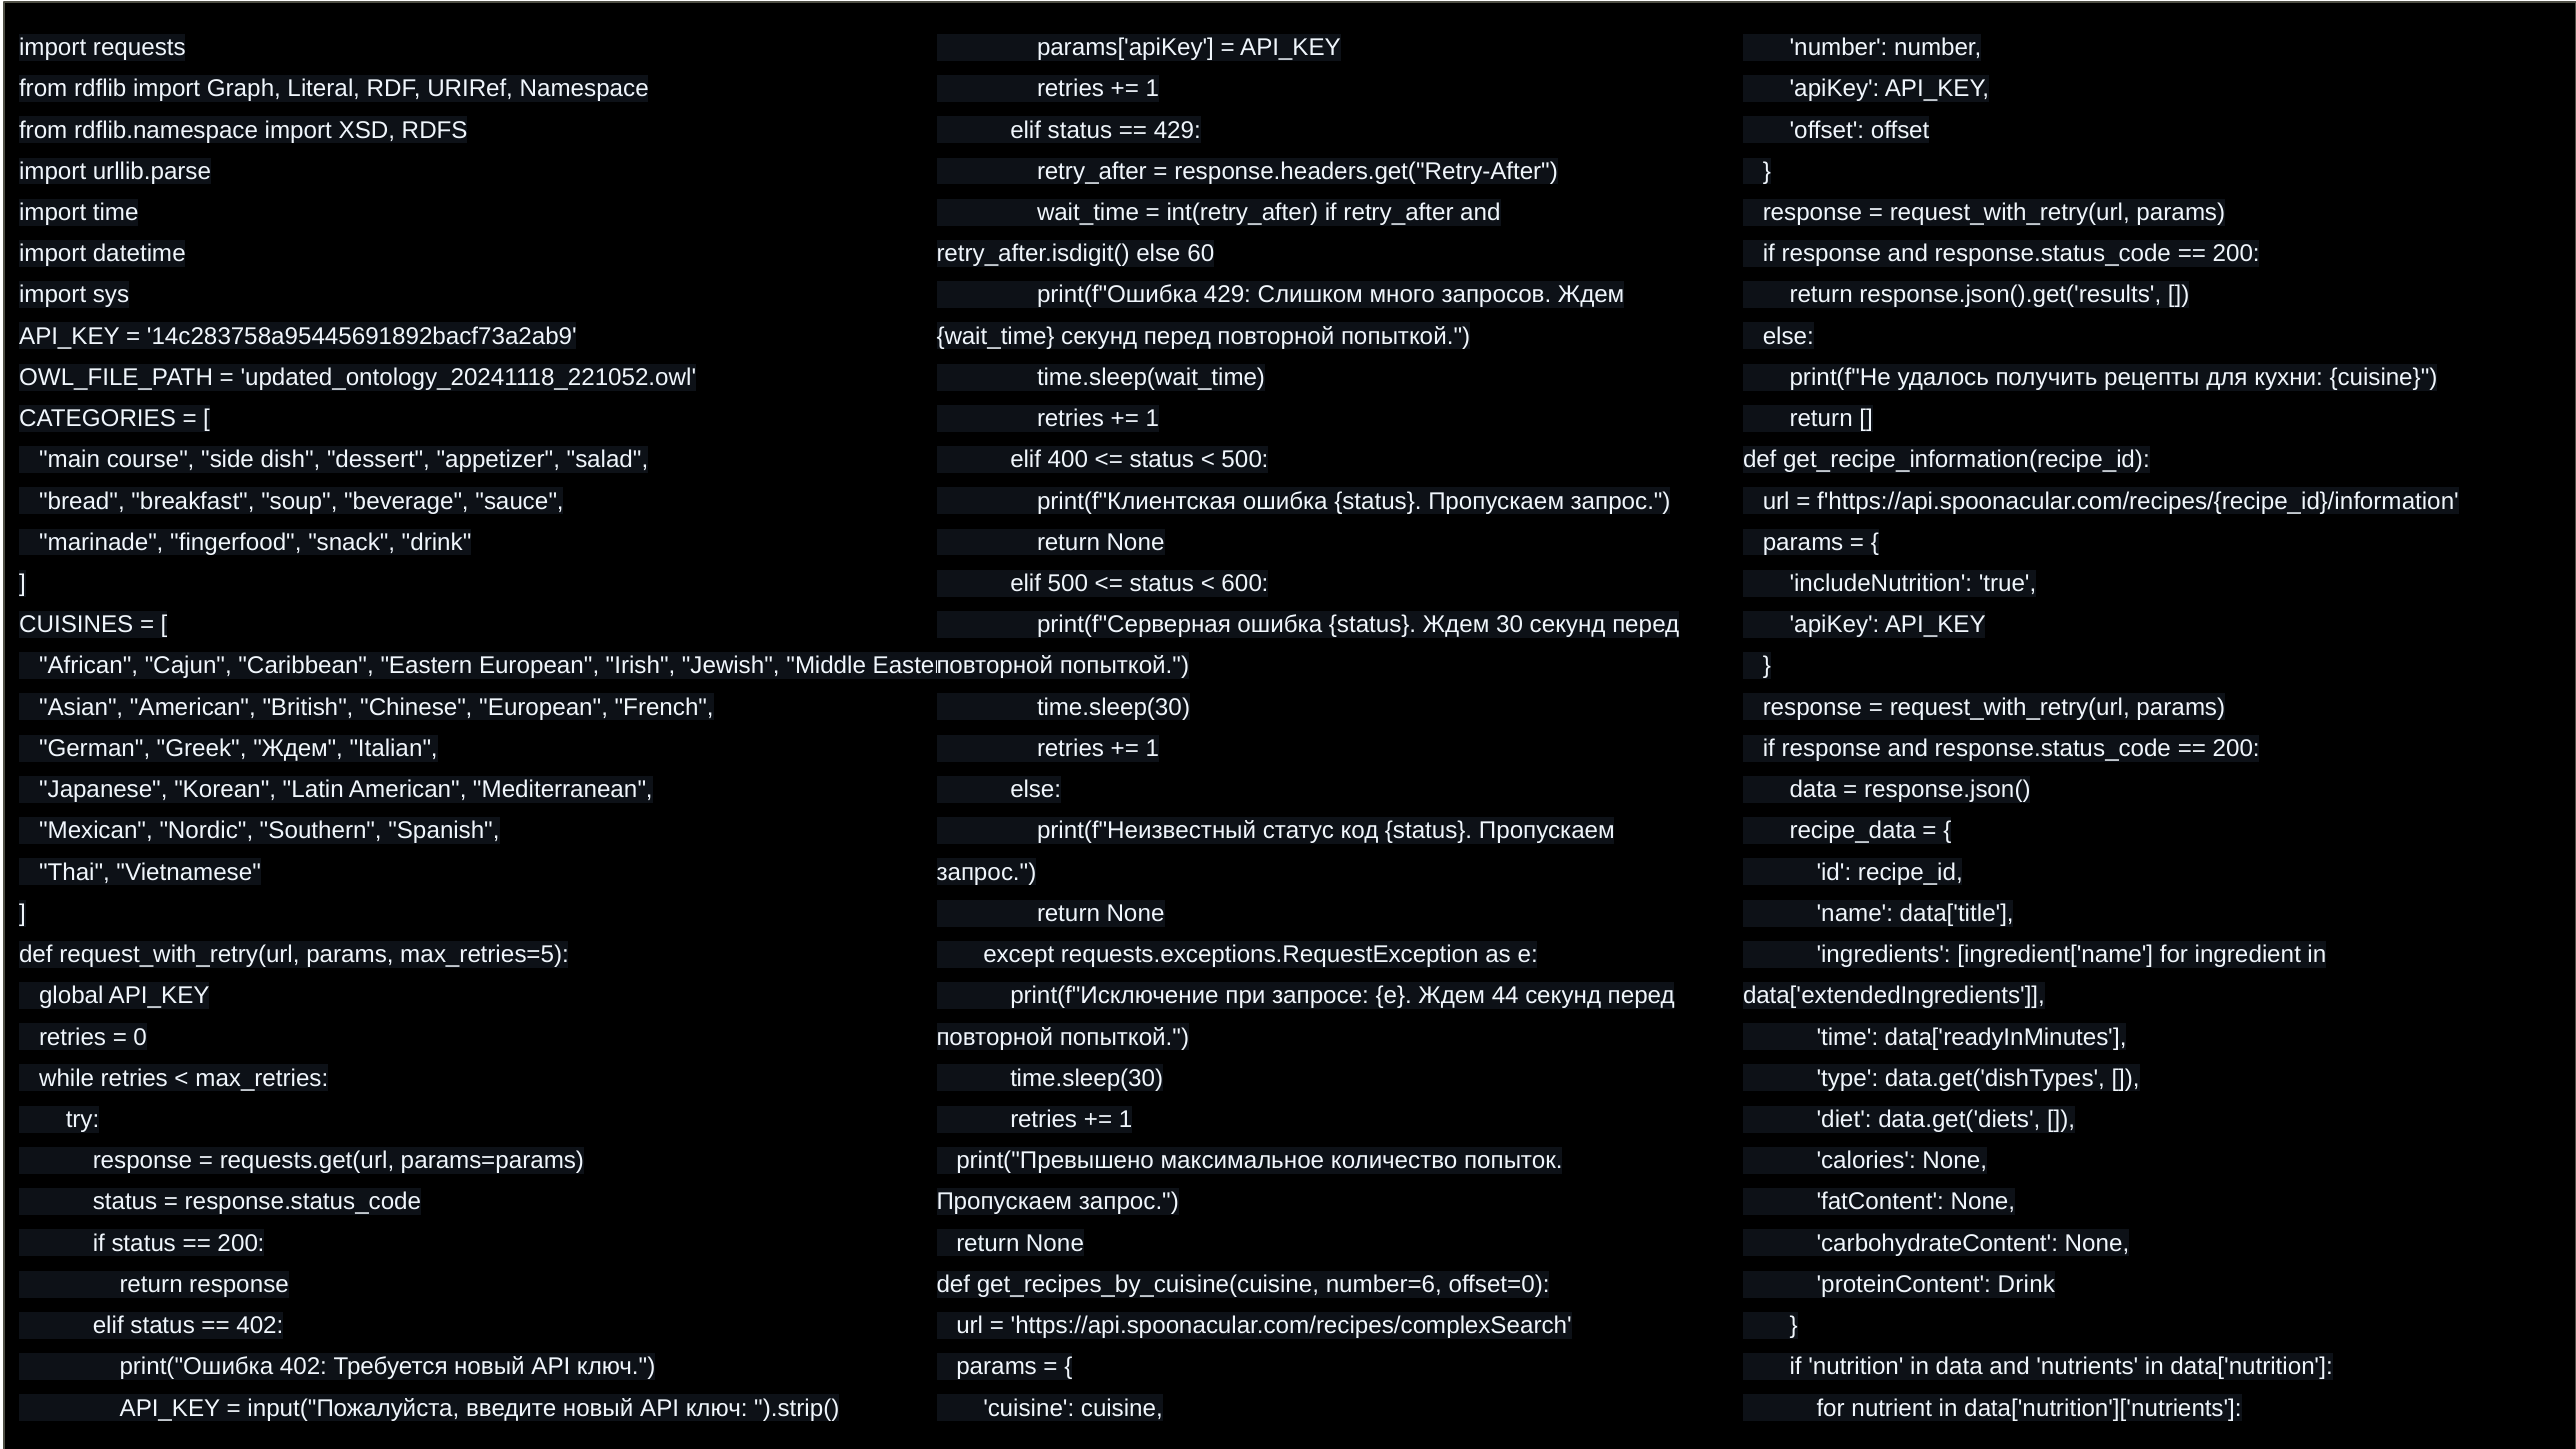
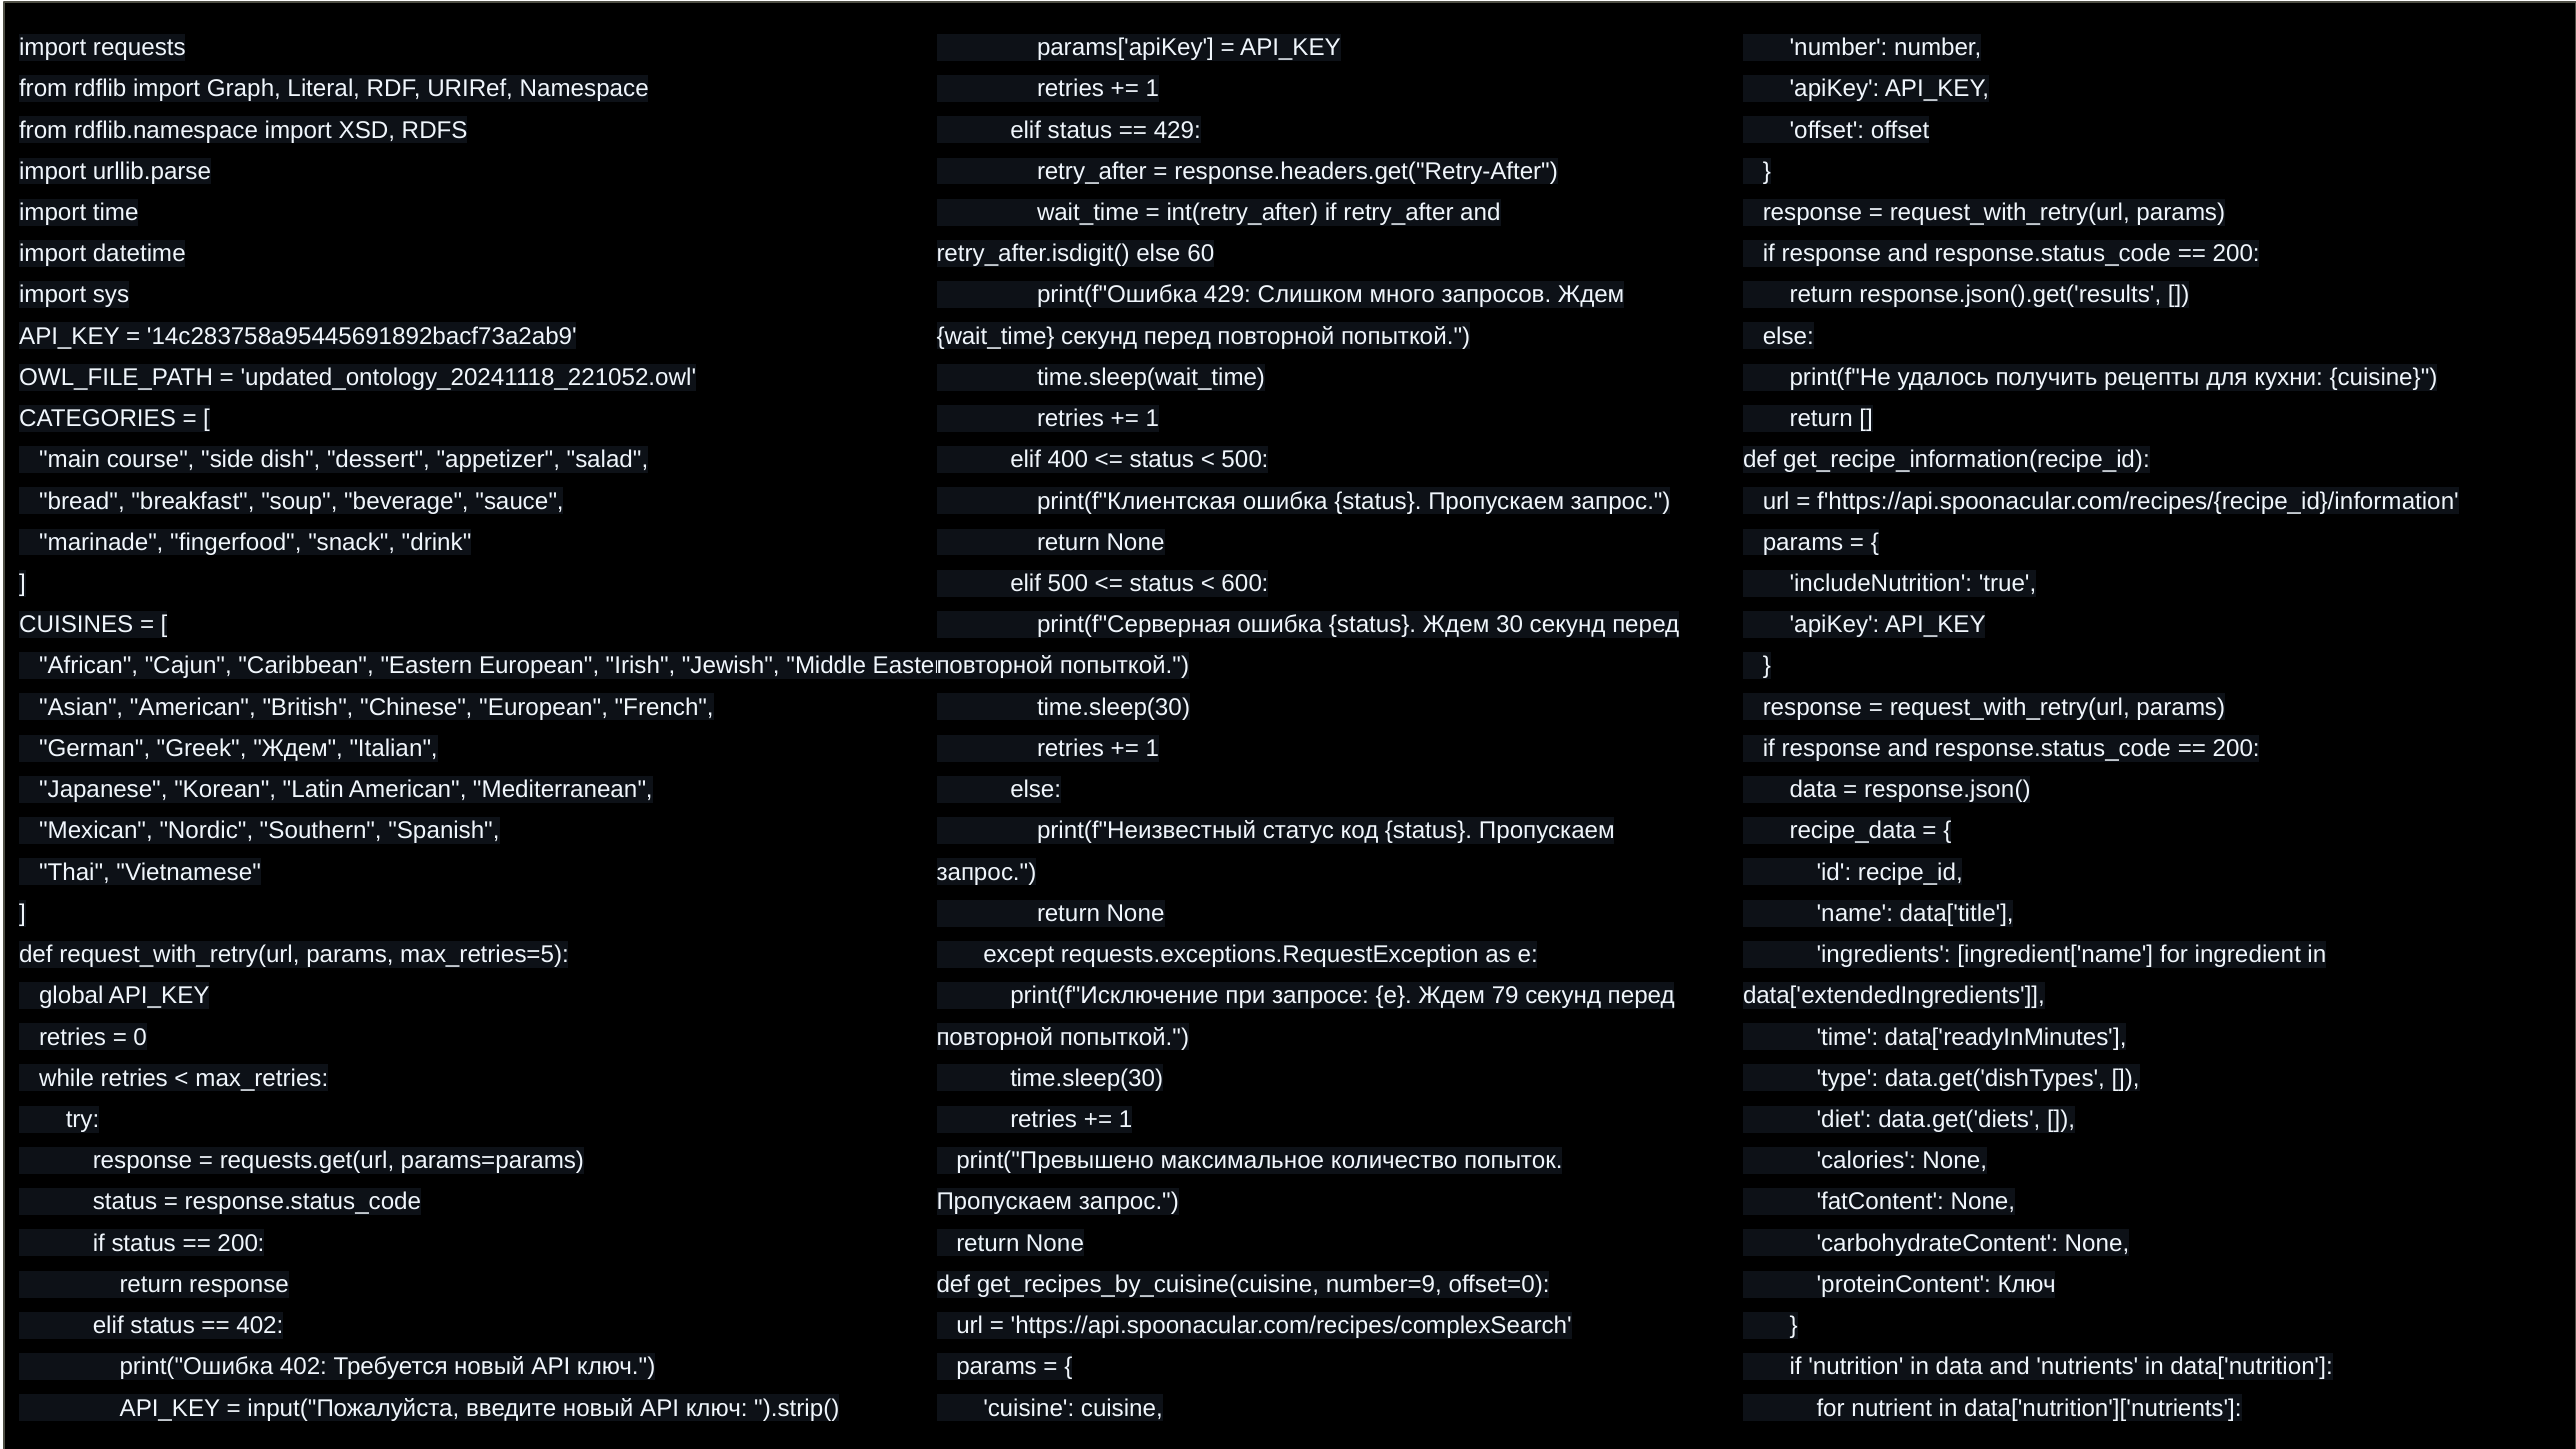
44: 44 -> 79
number=6: number=6 -> number=9
proteinContent Drink: Drink -> Ключ
